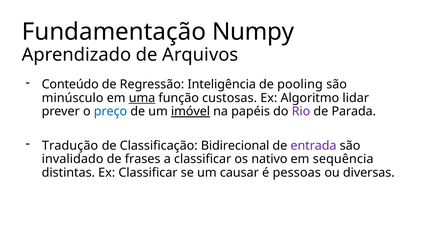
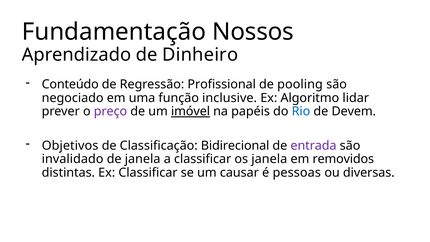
Numpy: Numpy -> Nossos
Arquivos: Arquivos -> Dinheiro
Inteligência: Inteligência -> Profissional
minúsculo: minúsculo -> negociado
uma underline: present -> none
custosas: custosas -> inclusive
preço colour: blue -> purple
Rio colour: purple -> blue
Parada: Parada -> Devem
Tradução: Tradução -> Objetivos
de frases: frases -> janela
os nativo: nativo -> janela
sequência: sequência -> removidos
